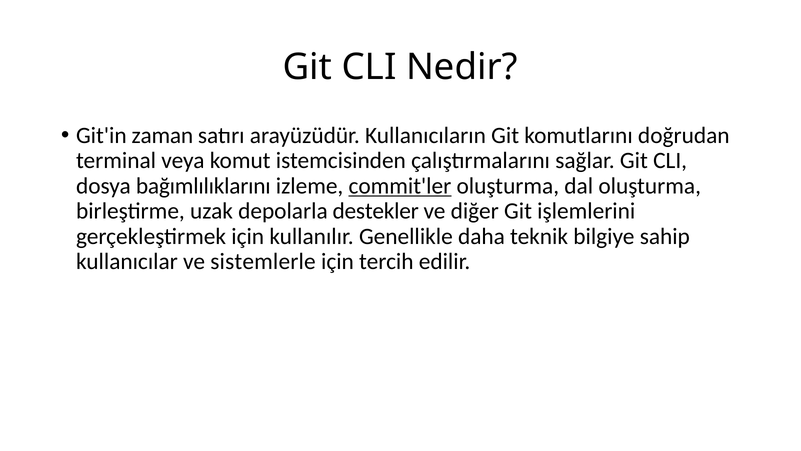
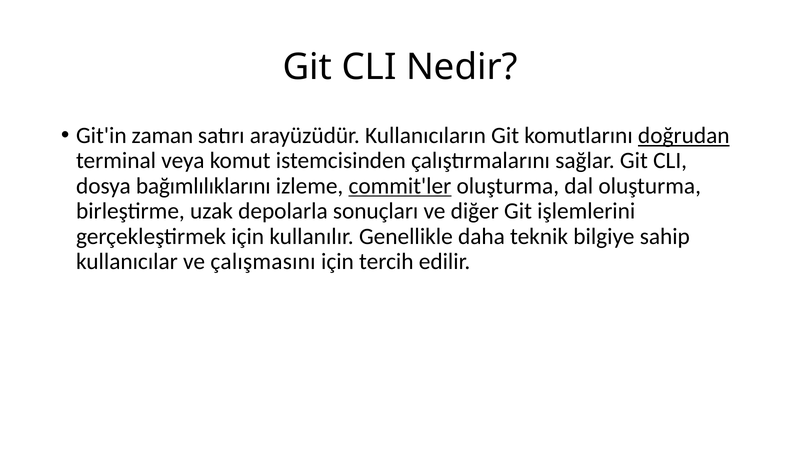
doğrudan underline: none -> present
destekler: destekler -> sonuçları
sistemlerle: sistemlerle -> çalışmasını
